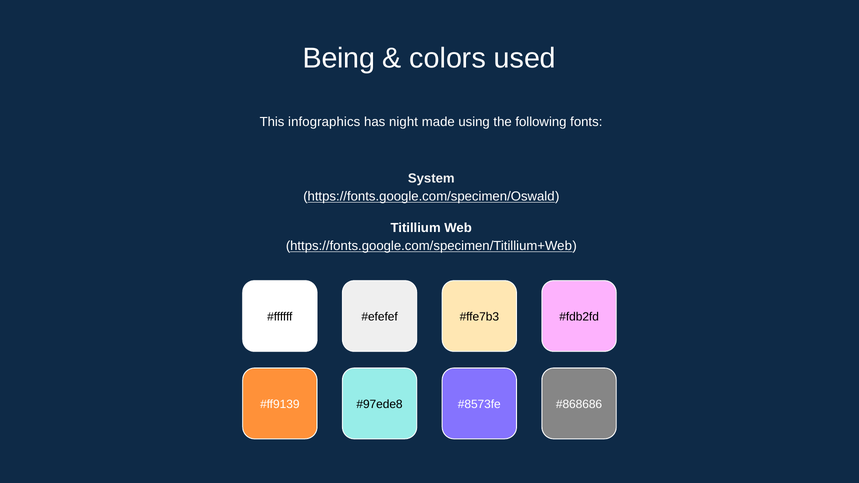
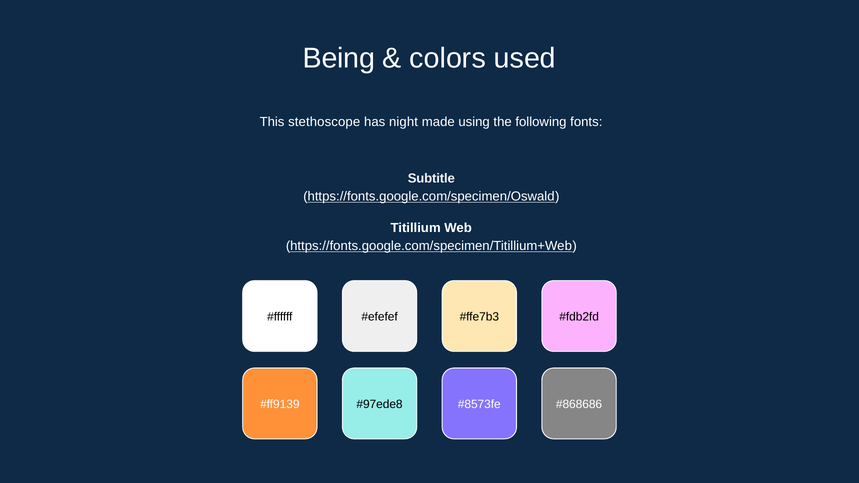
infographics: infographics -> stethoscope
System: System -> Subtitle
